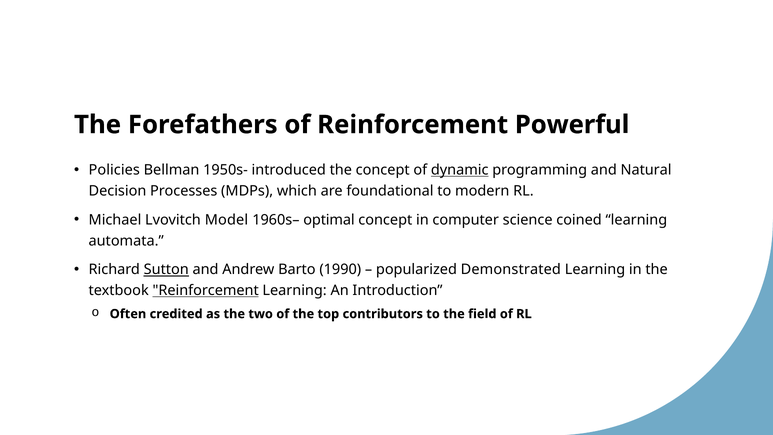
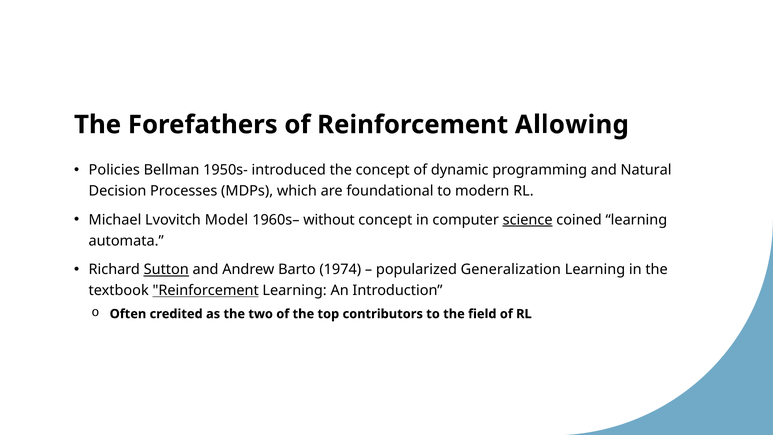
Powerful: Powerful -> Allowing
dynamic underline: present -> none
optimal: optimal -> without
science underline: none -> present
1990: 1990 -> 1974
Demonstrated: Demonstrated -> Generalization
